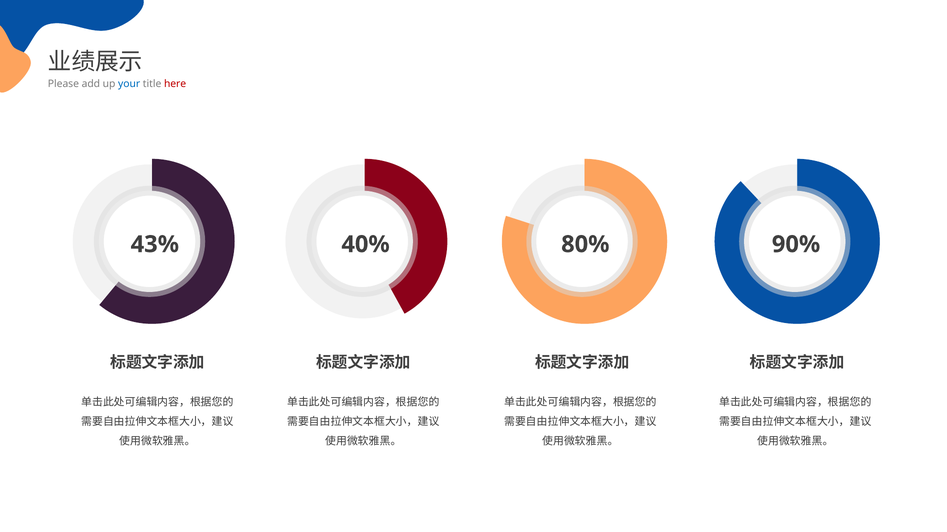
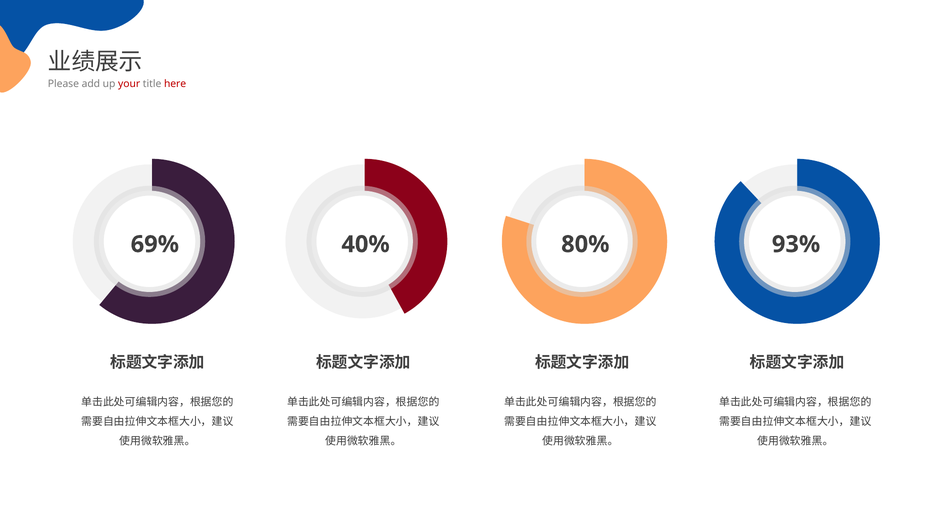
your colour: blue -> red
43%: 43% -> 69%
90%: 90% -> 93%
